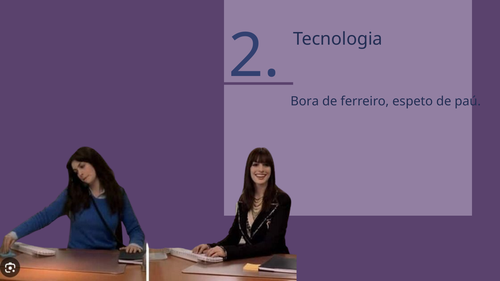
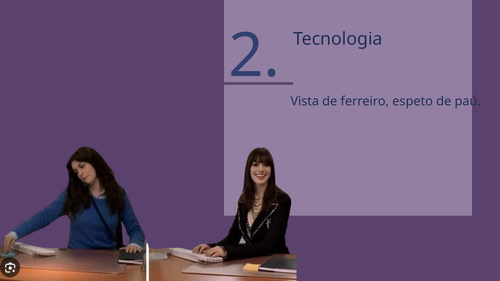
Bora: Bora -> Vista
